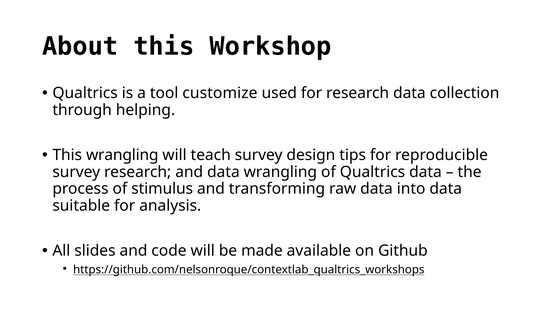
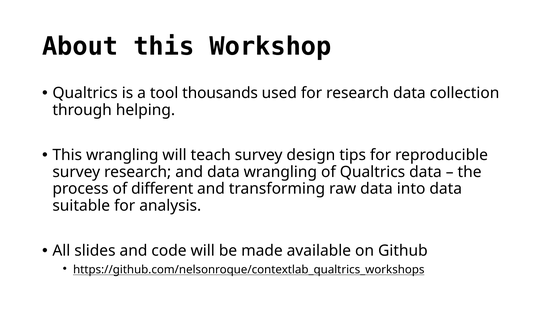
customize: customize -> thousands
stimulus: stimulus -> different
